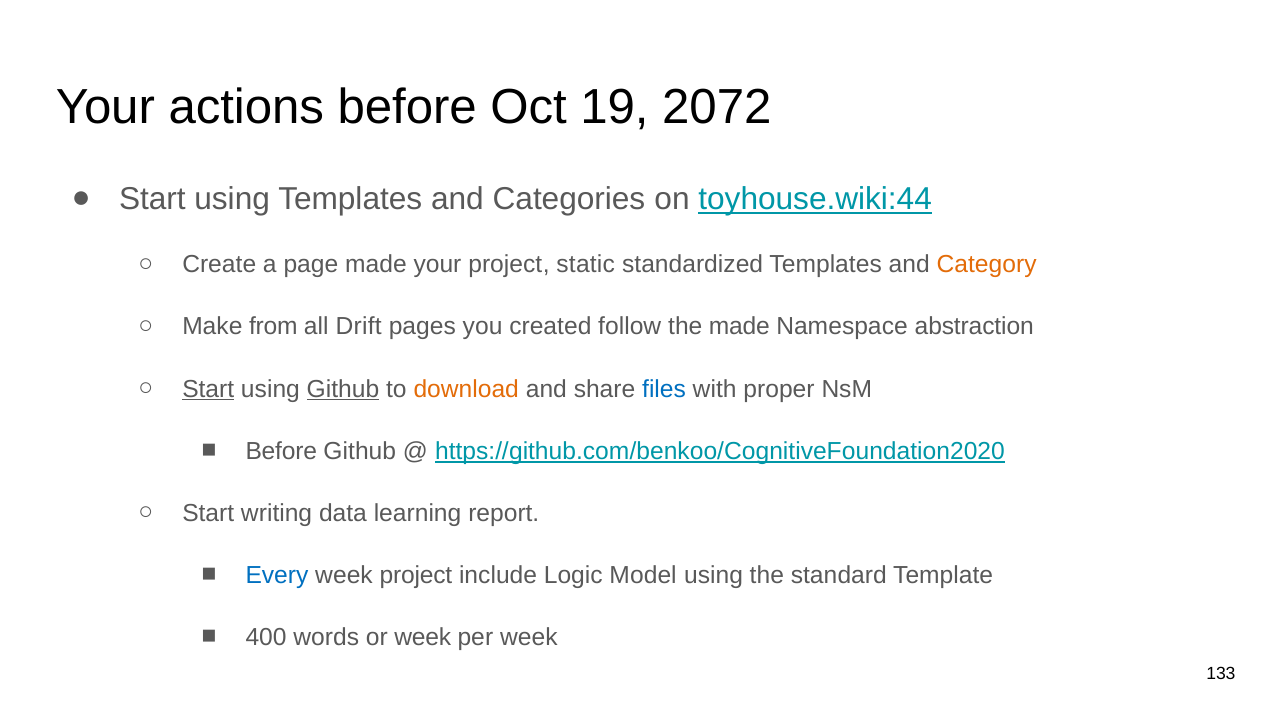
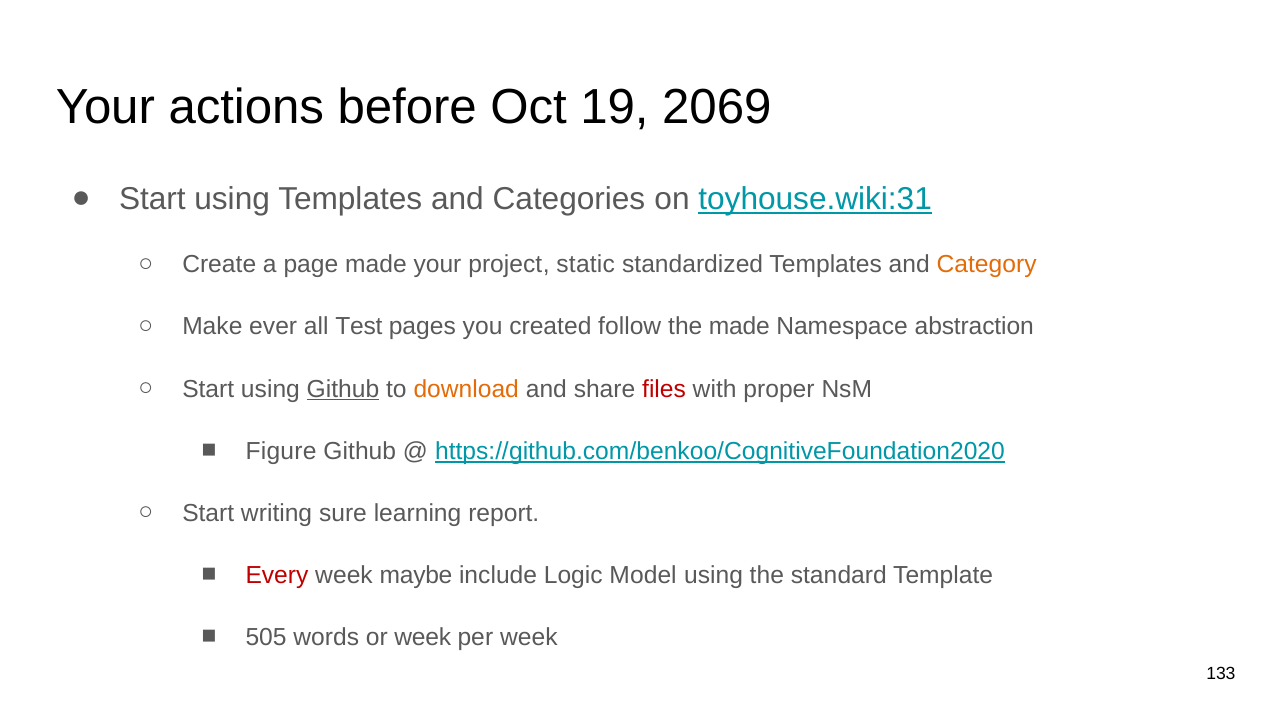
2072: 2072 -> 2069
toyhouse.wiki:44: toyhouse.wiki:44 -> toyhouse.wiki:31
from: from -> ever
Drift: Drift -> Test
Start at (208, 389) underline: present -> none
files colour: blue -> red
Before at (281, 451): Before -> Figure
data: data -> sure
Every colour: blue -> red
week project: project -> maybe
400: 400 -> 505
